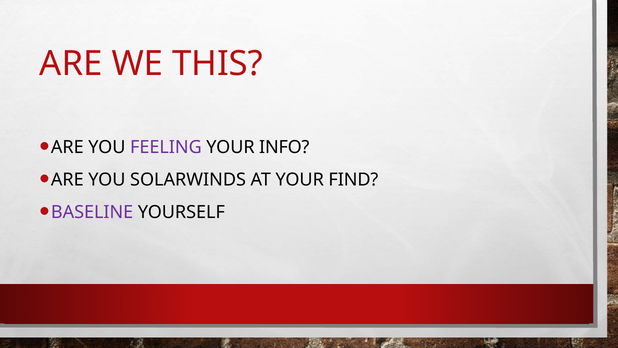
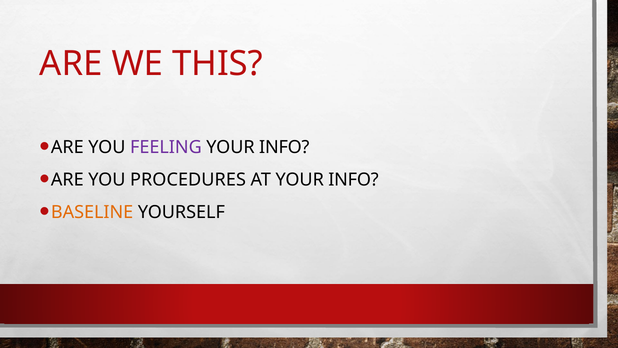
SOLARWINDS: SOLARWINDS -> PROCEDURES
AT YOUR FIND: FIND -> INFO
BASELINE colour: purple -> orange
